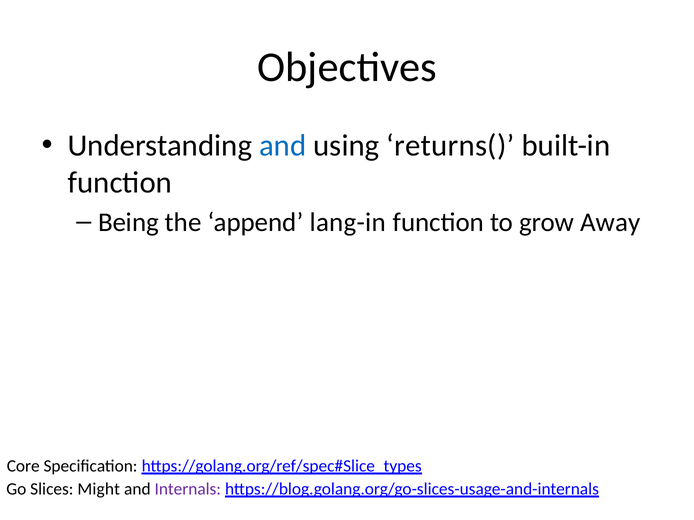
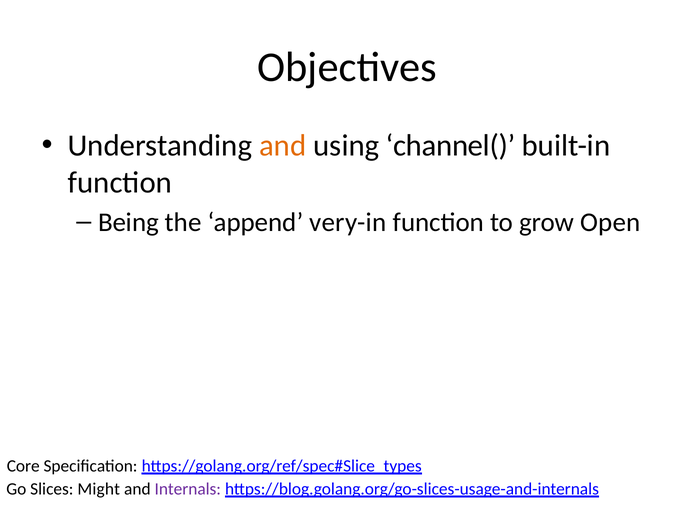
and at (283, 146) colour: blue -> orange
returns(: returns( -> channel(
lang-in: lang-in -> very-in
Away: Away -> Open
